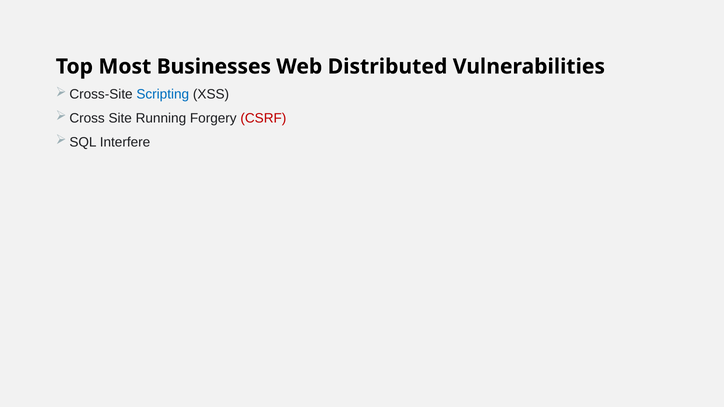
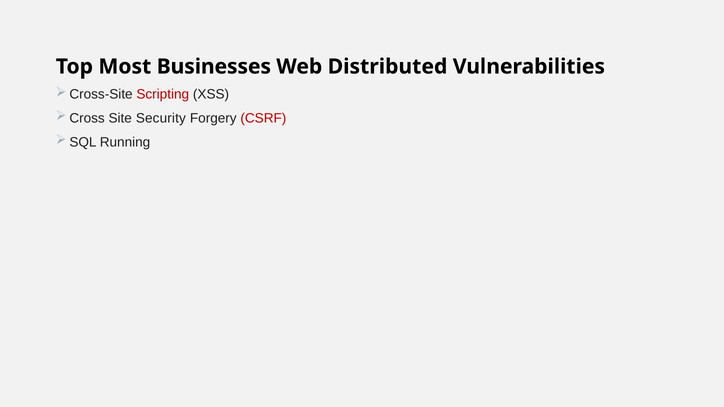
Scripting colour: blue -> red
Running: Running -> Security
Interfere: Interfere -> Running
